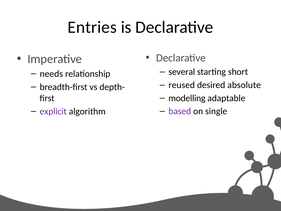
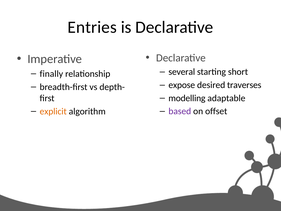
needs: needs -> finally
reused: reused -> expose
absolute: absolute -> traverses
single: single -> offset
explicit colour: purple -> orange
